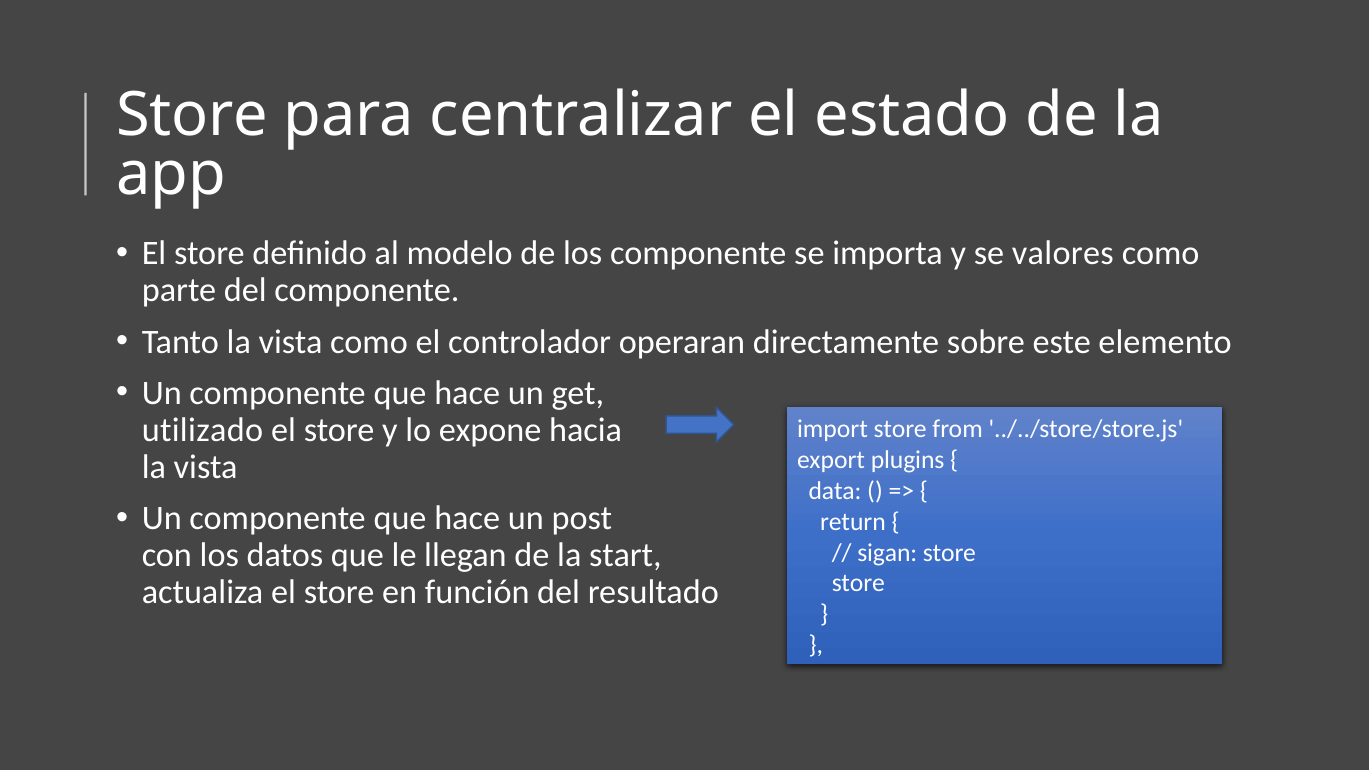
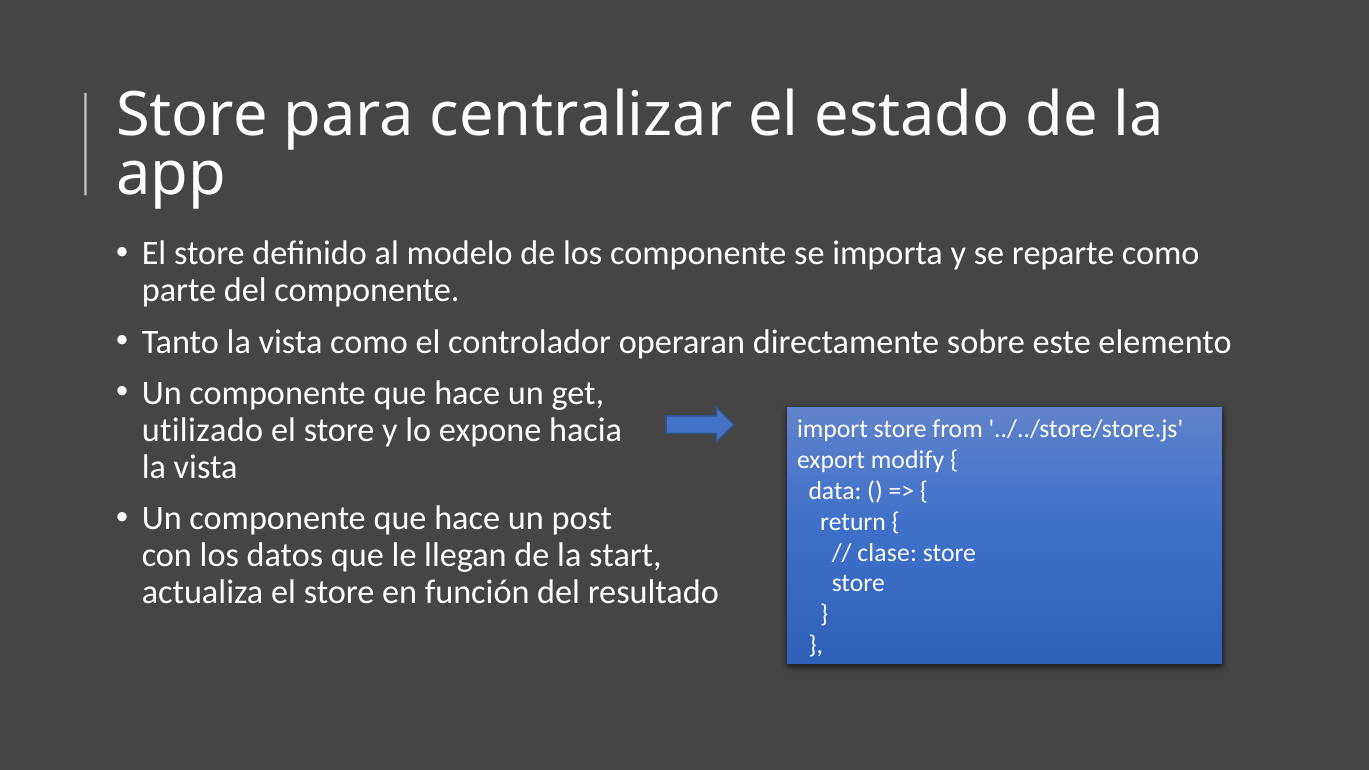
valores: valores -> reparte
plugins: plugins -> modify
sigan: sigan -> clase
